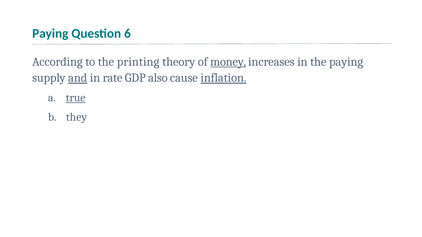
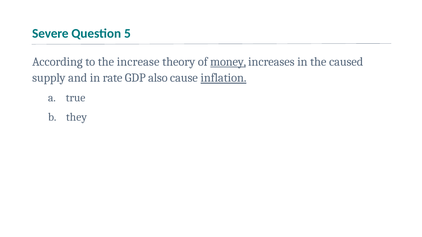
Paying at (50, 33): Paying -> Severe
6: 6 -> 5
printing: printing -> increase
the paying: paying -> caused
and underline: present -> none
true underline: present -> none
